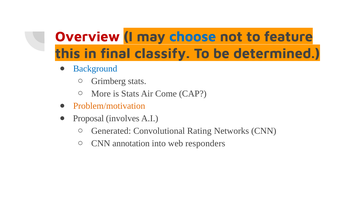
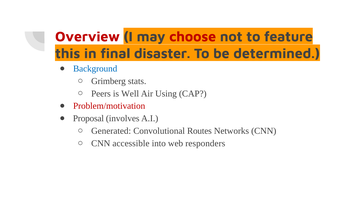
choose colour: blue -> red
classify: classify -> disaster
More: More -> Peers
is Stats: Stats -> Well
Come: Come -> Using
Problem/motivation colour: orange -> red
Rating: Rating -> Routes
annotation: annotation -> accessible
